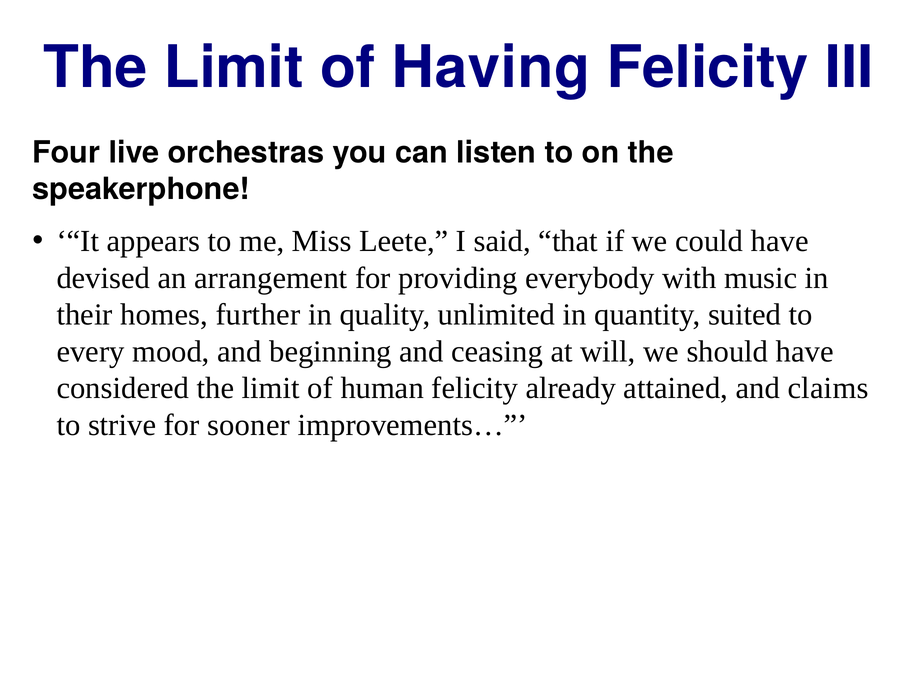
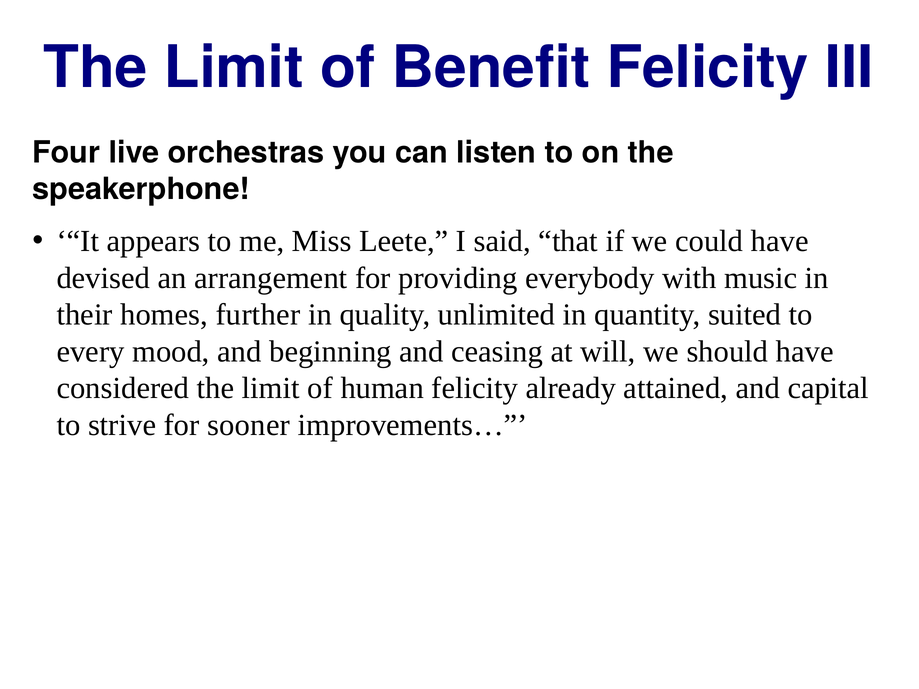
Having: Having -> Benefit
claims: claims -> capital
